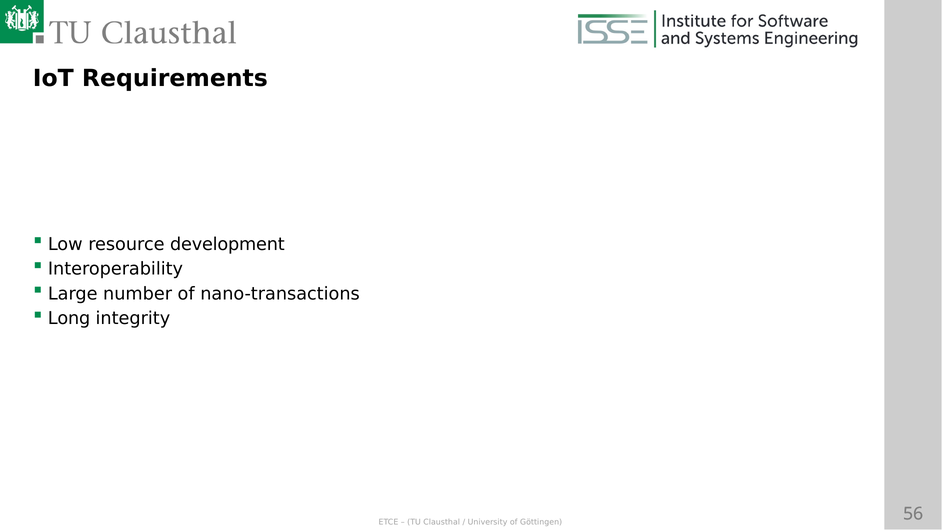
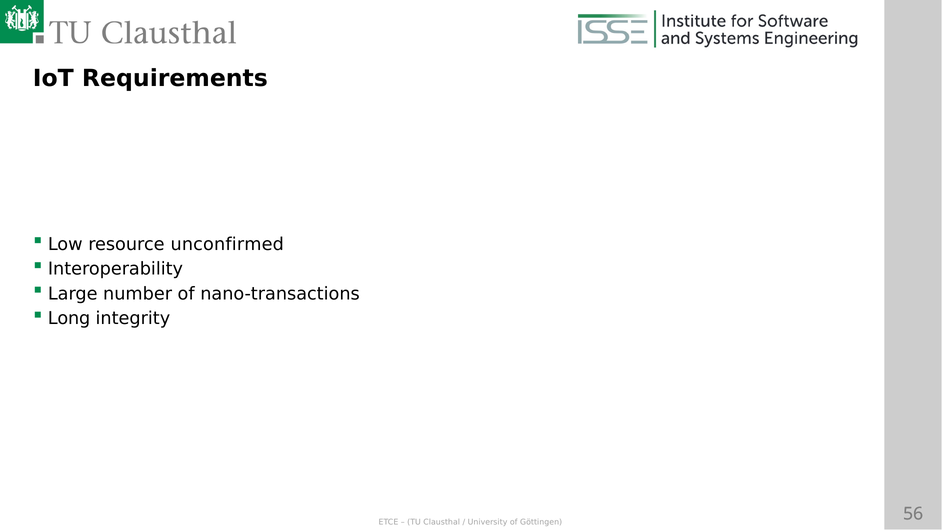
development: development -> unconfirmed
